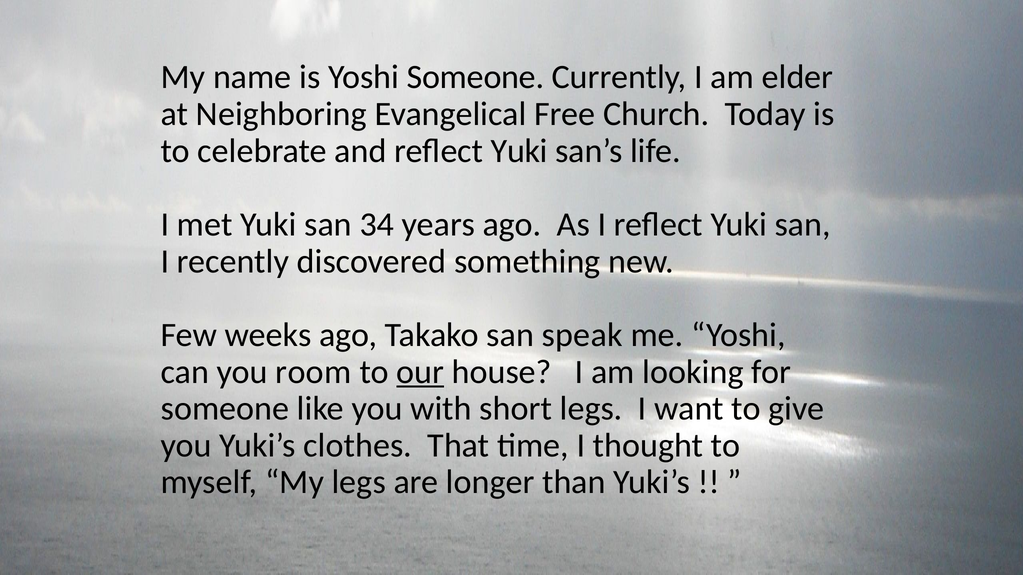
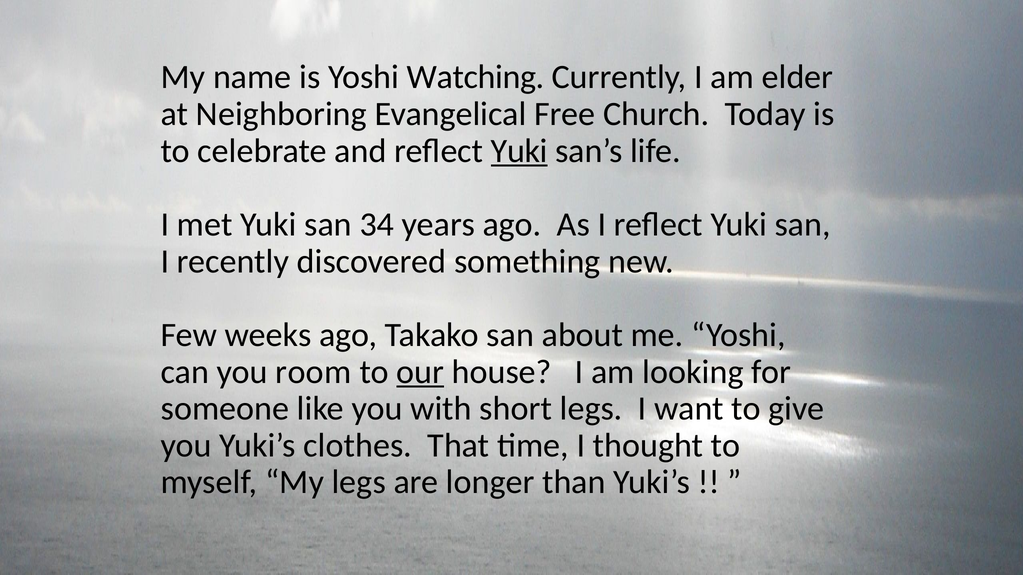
Yoshi Someone: Someone -> Watching
Yuki at (519, 151) underline: none -> present
speak: speak -> about
